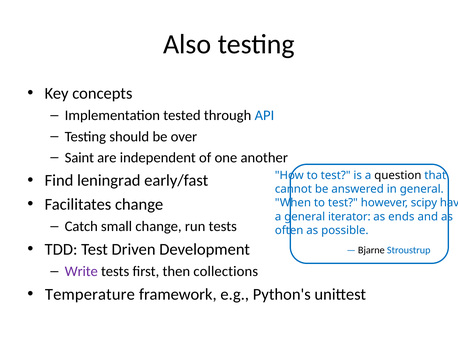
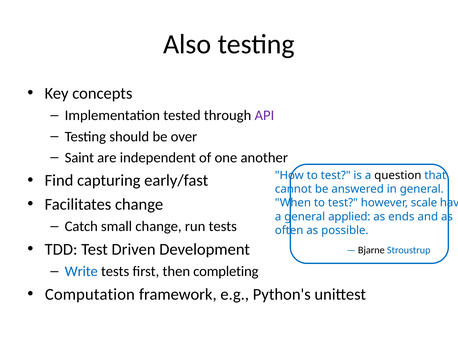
API colour: blue -> purple
leningrad: leningrad -> capturing
scipy: scipy -> scale
iterator: iterator -> applied
Write colour: purple -> blue
collections: collections -> completing
Temperature: Temperature -> Computation
